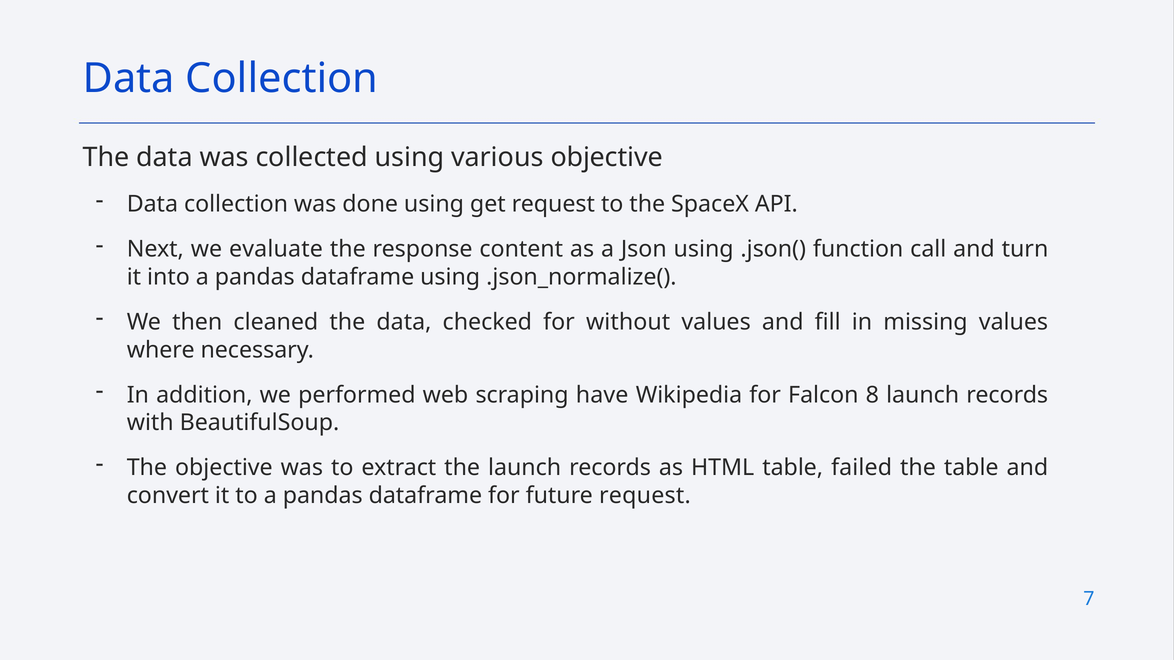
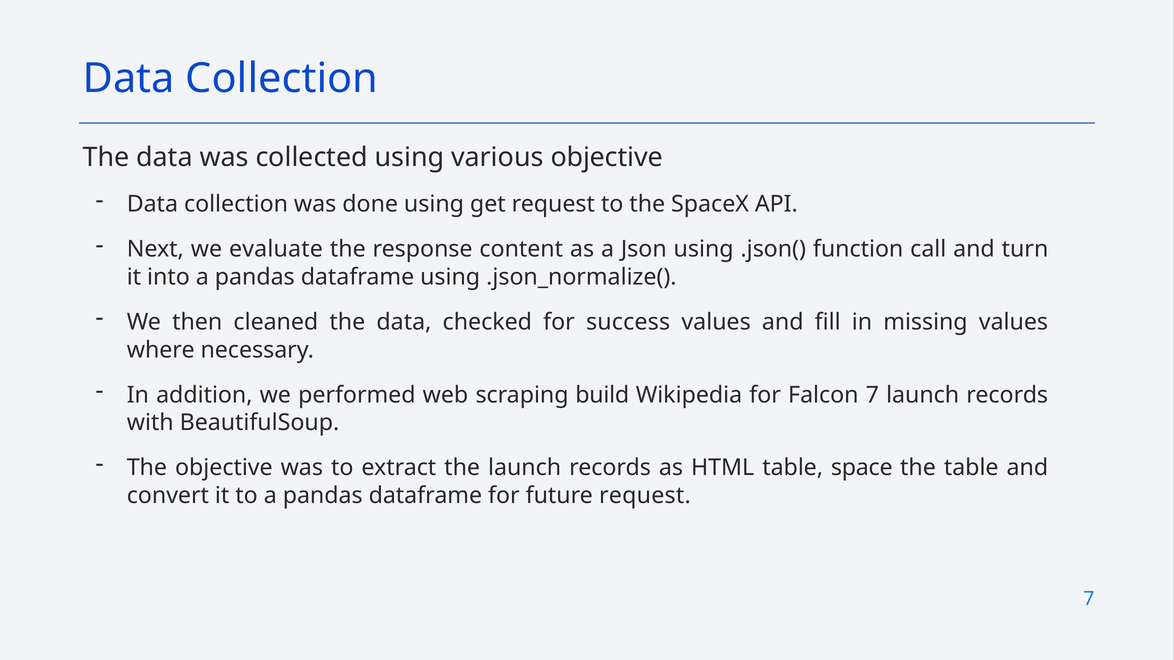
without: without -> success
have: have -> build
Falcon 8: 8 -> 7
failed: failed -> space
